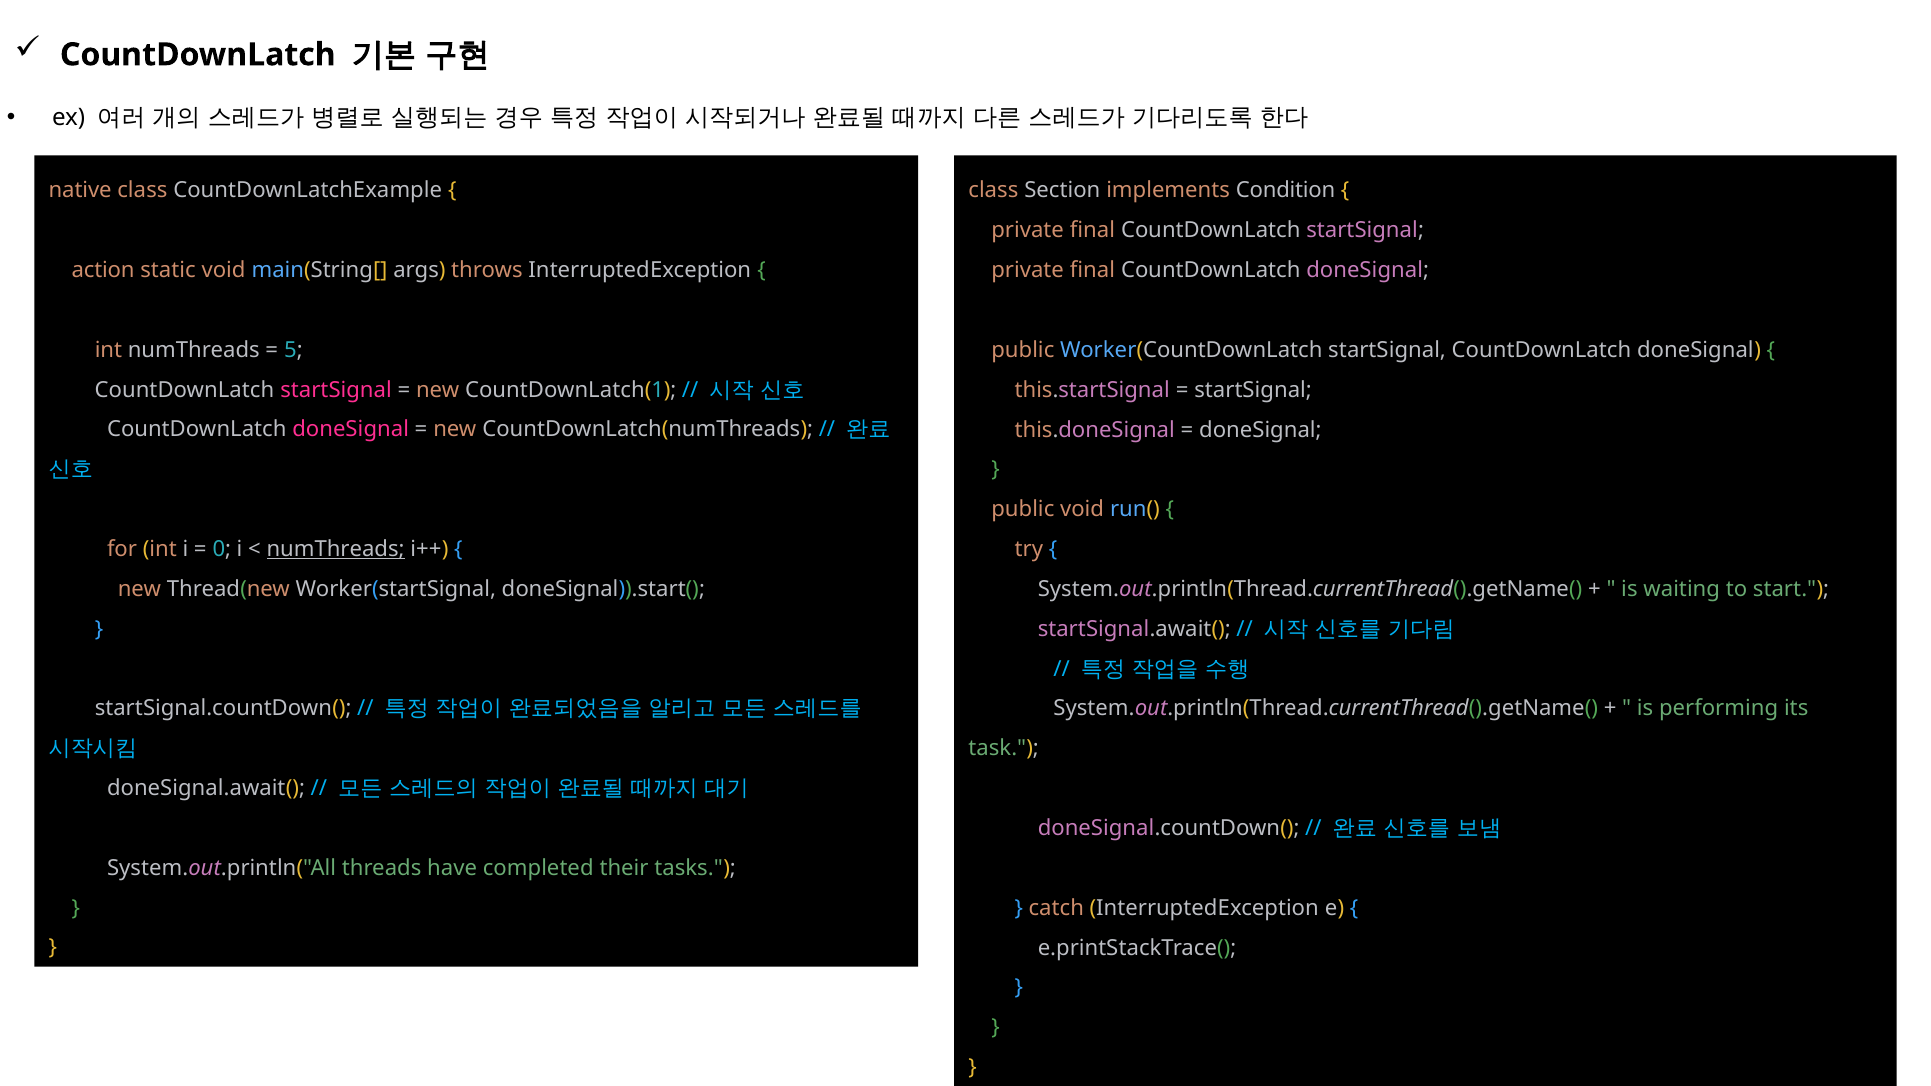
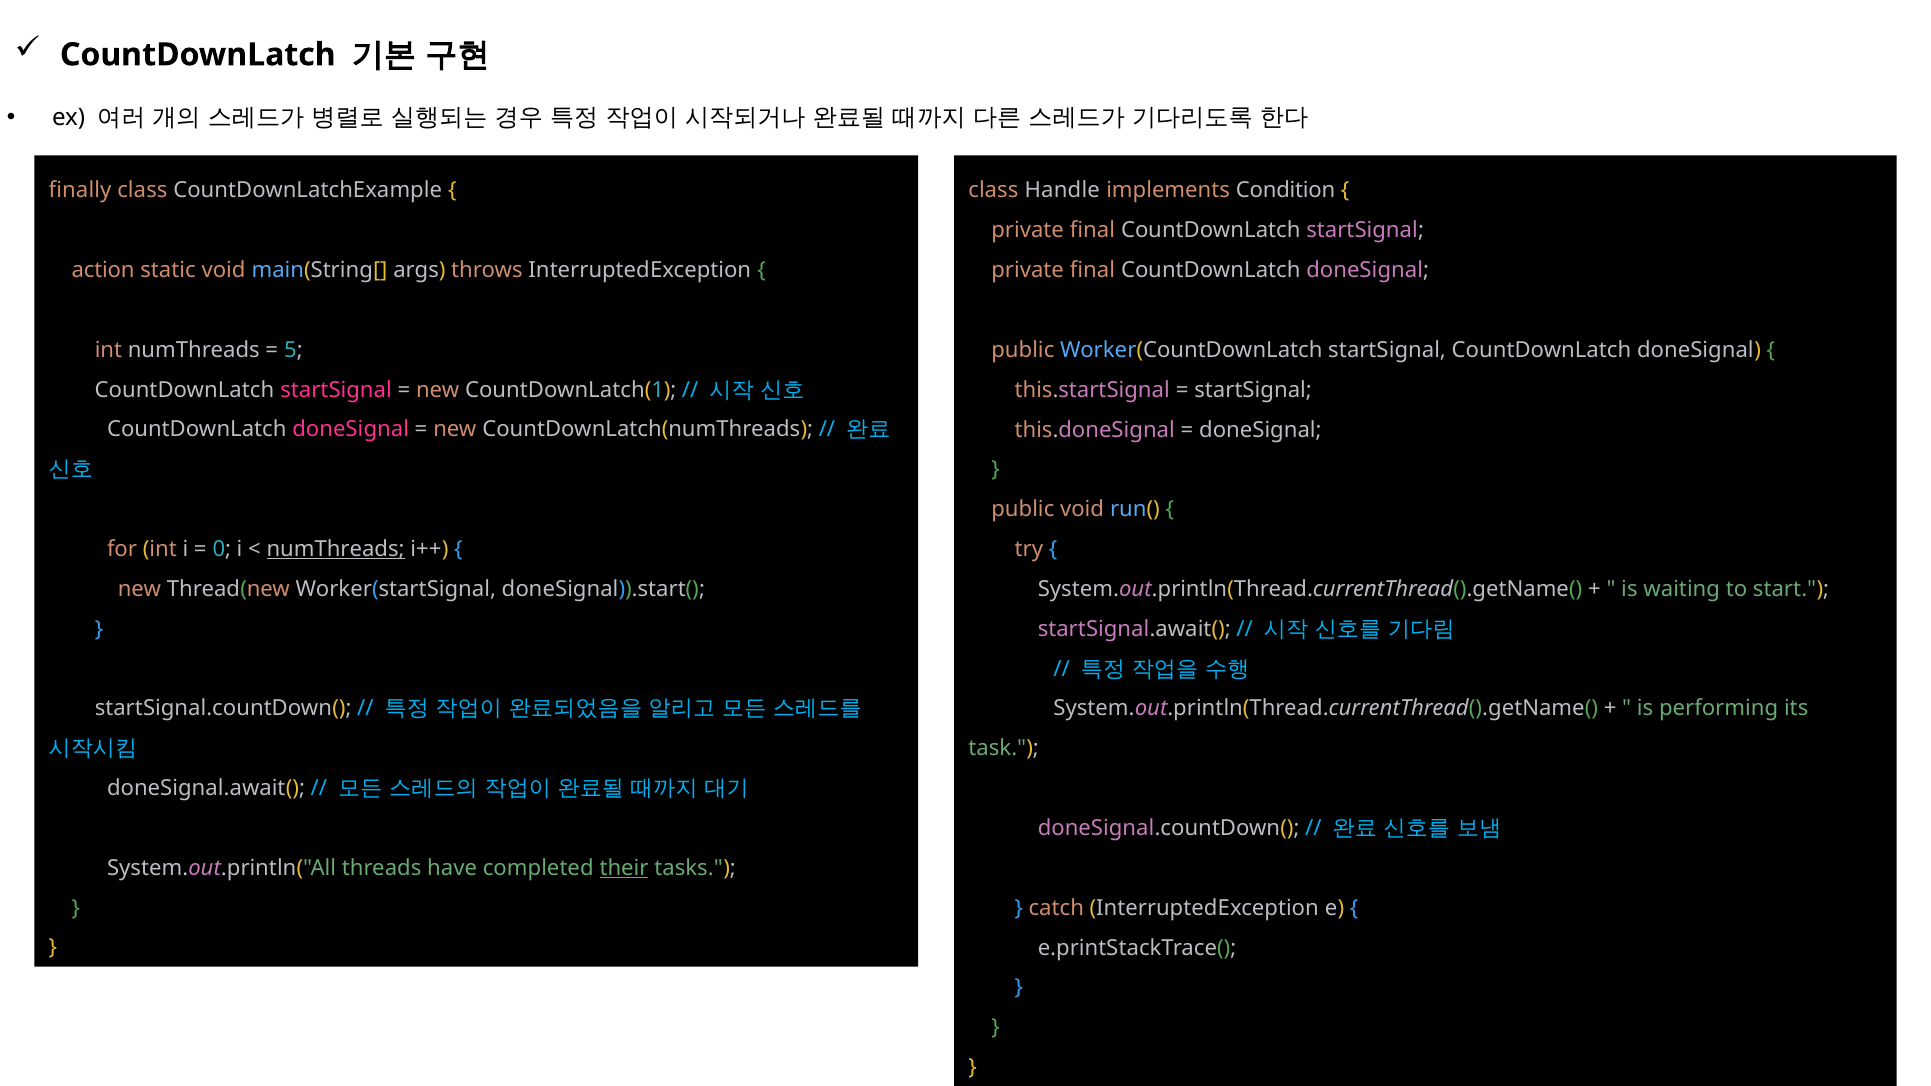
native: native -> finally
Section: Section -> Handle
their underline: none -> present
